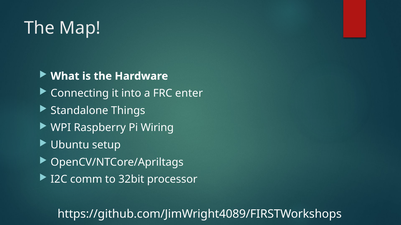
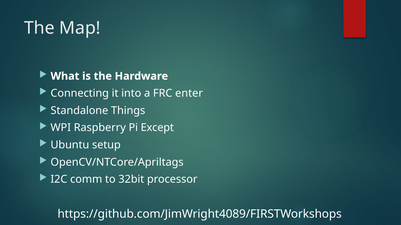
Wiring: Wiring -> Except
